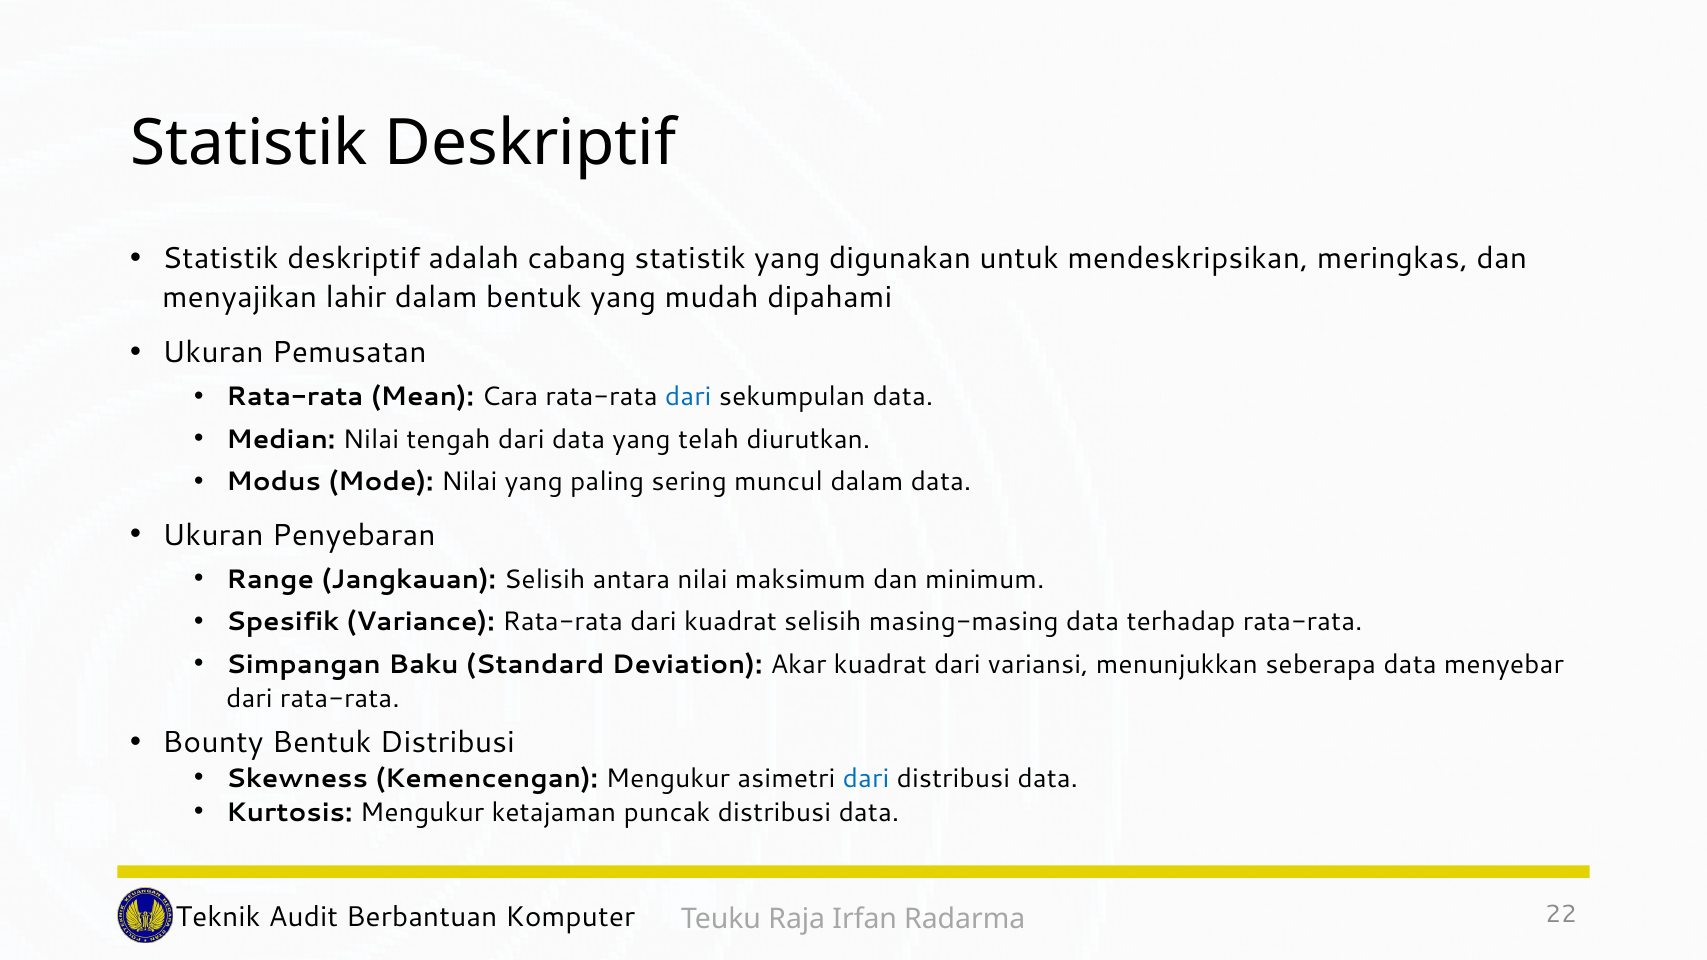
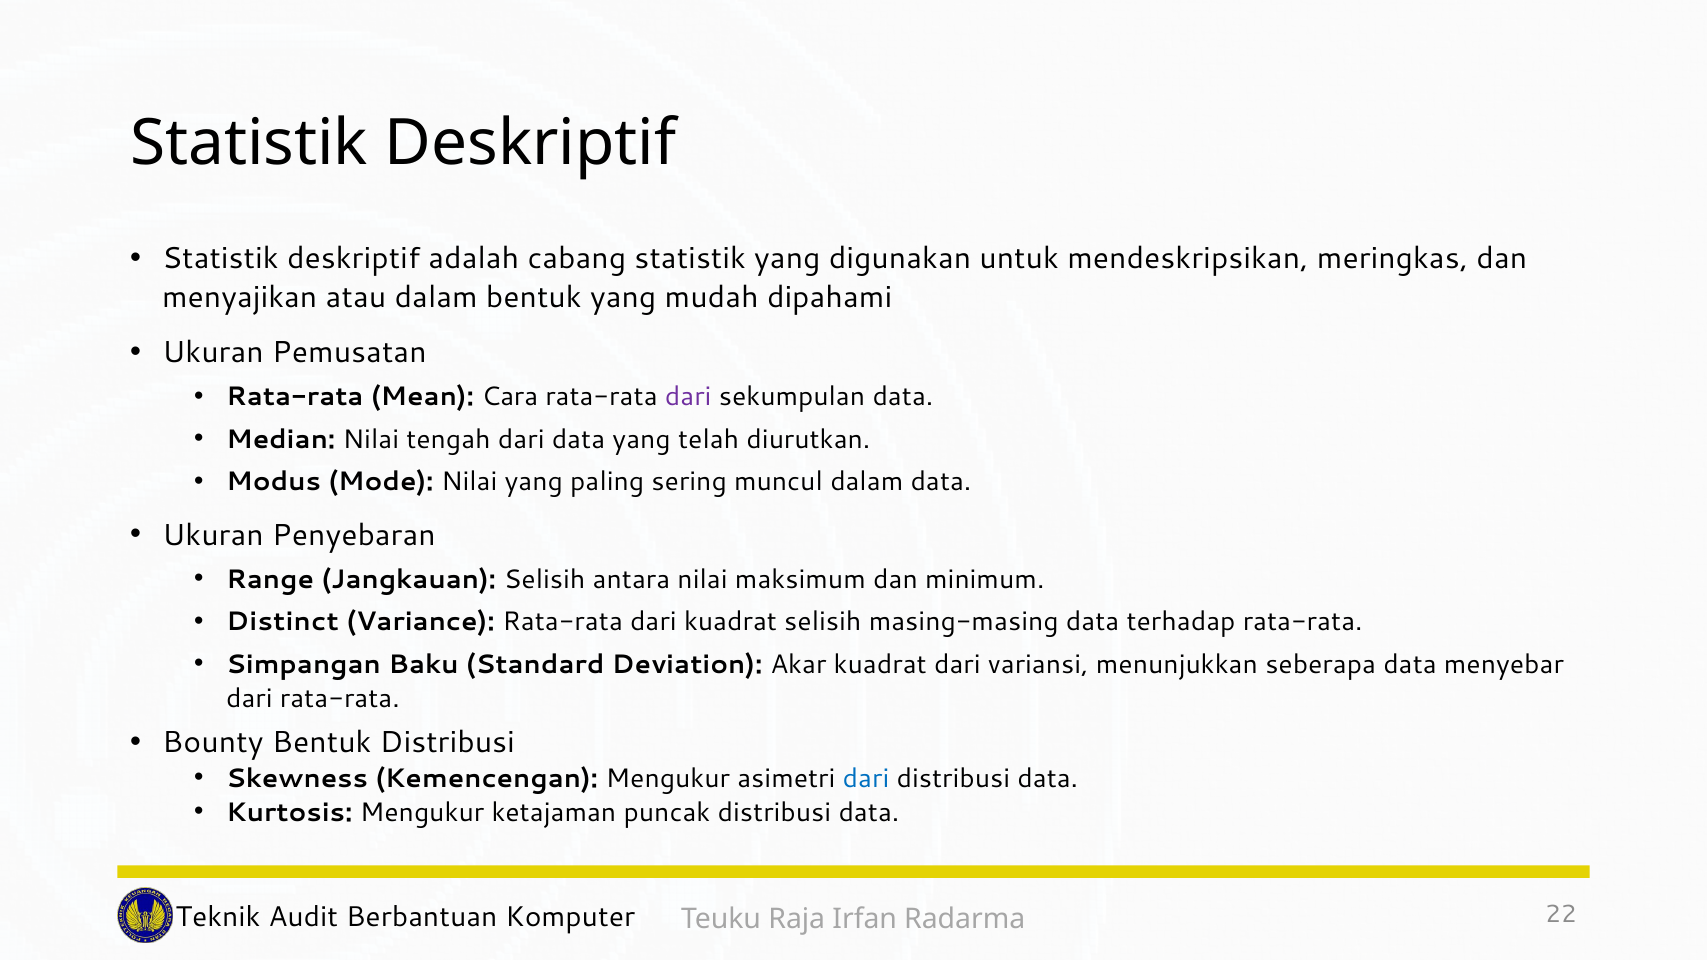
lahir: lahir -> atau
dari at (688, 397) colour: blue -> purple
Spesifik: Spesifik -> Distinct
